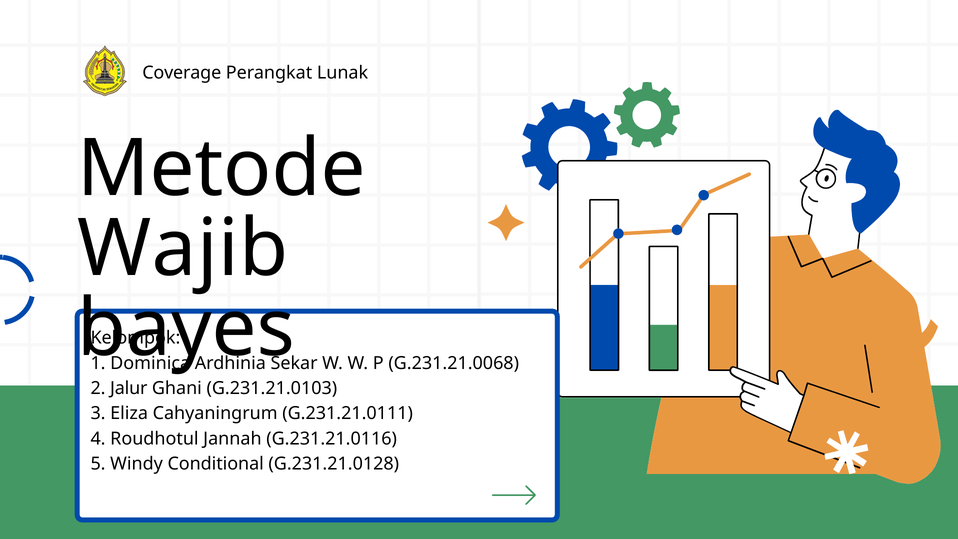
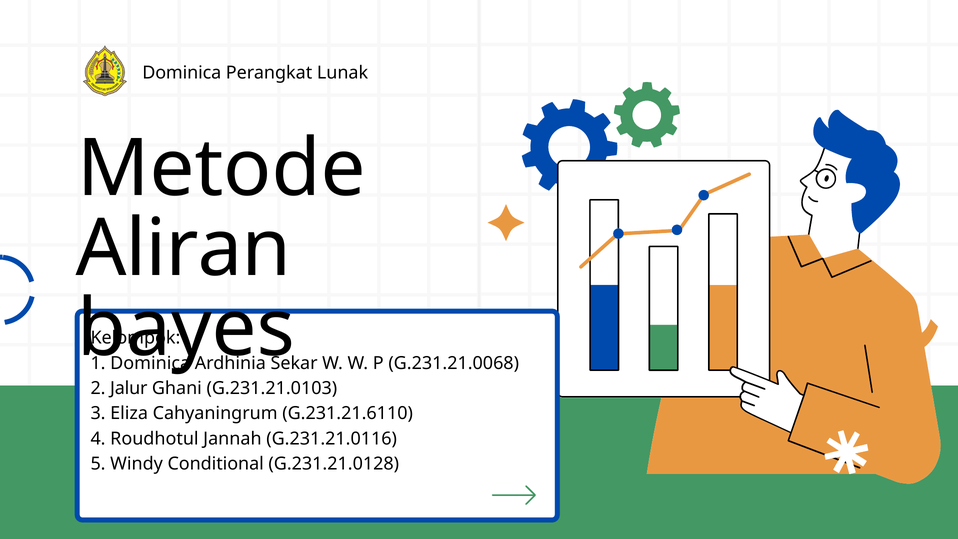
Coverage at (182, 73): Coverage -> Dominica
Wajib: Wajib -> Aliran
G.231.21.0111: G.231.21.0111 -> G.231.21.6110
